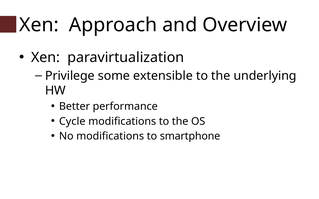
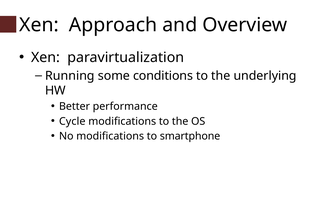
Privilege: Privilege -> Running
extensible: extensible -> conditions
